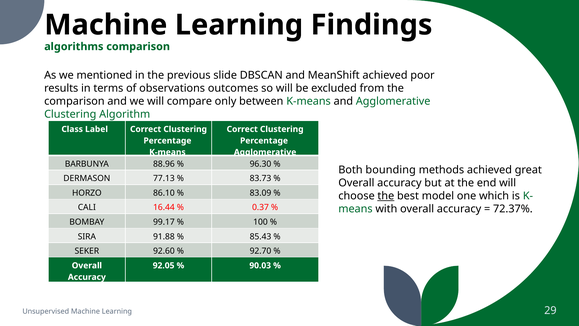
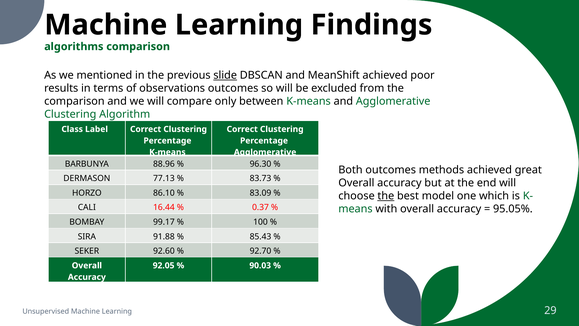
slide underline: none -> present
Both bounding: bounding -> outcomes
72.37%: 72.37% -> 95.05%
